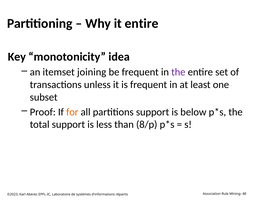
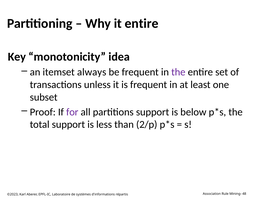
joining: joining -> always
for colour: orange -> purple
8/p: 8/p -> 2/p
